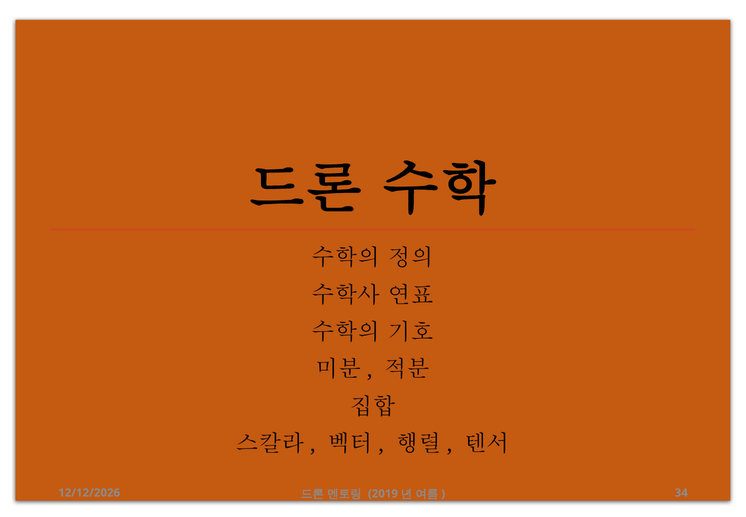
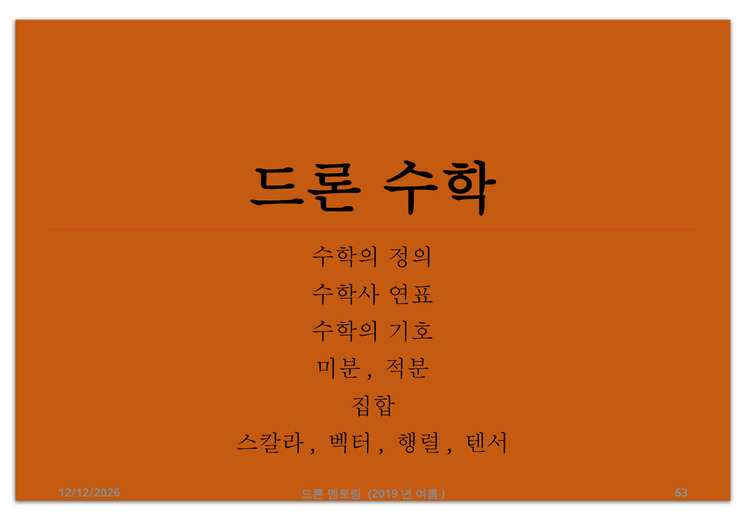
34: 34 -> 63
